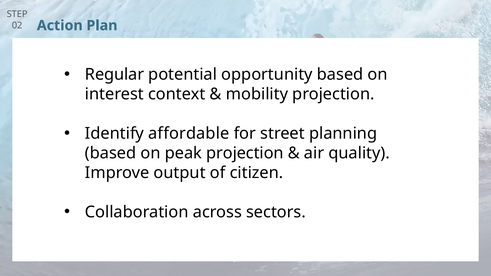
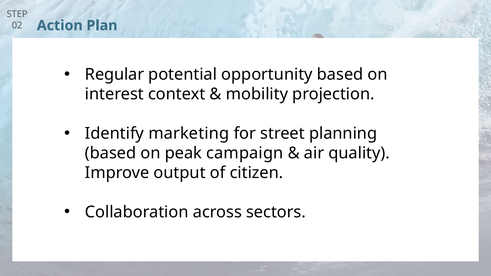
affordable: affordable -> marketing
peak projection: projection -> campaign
